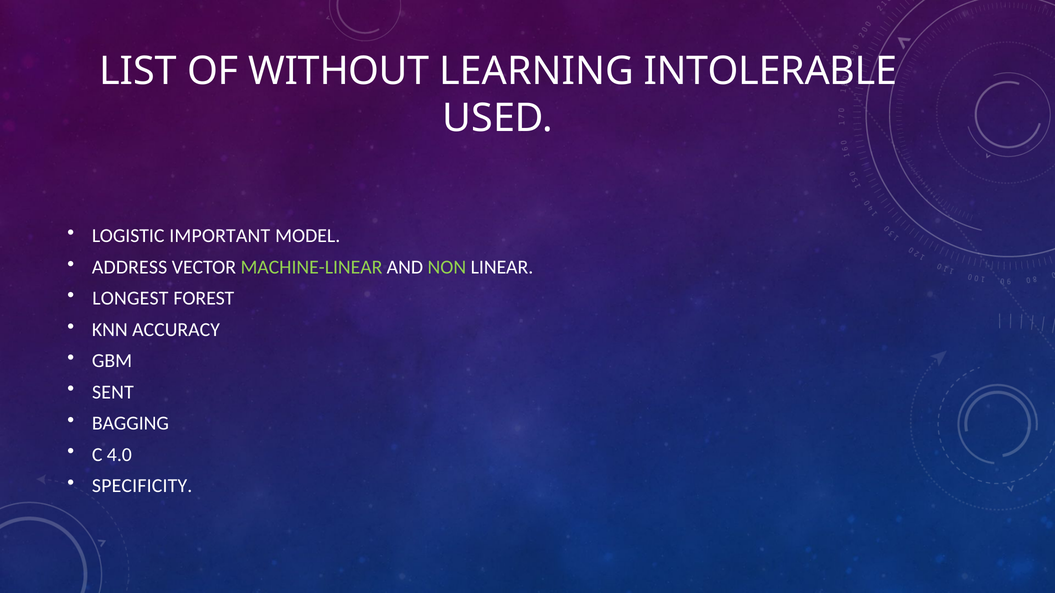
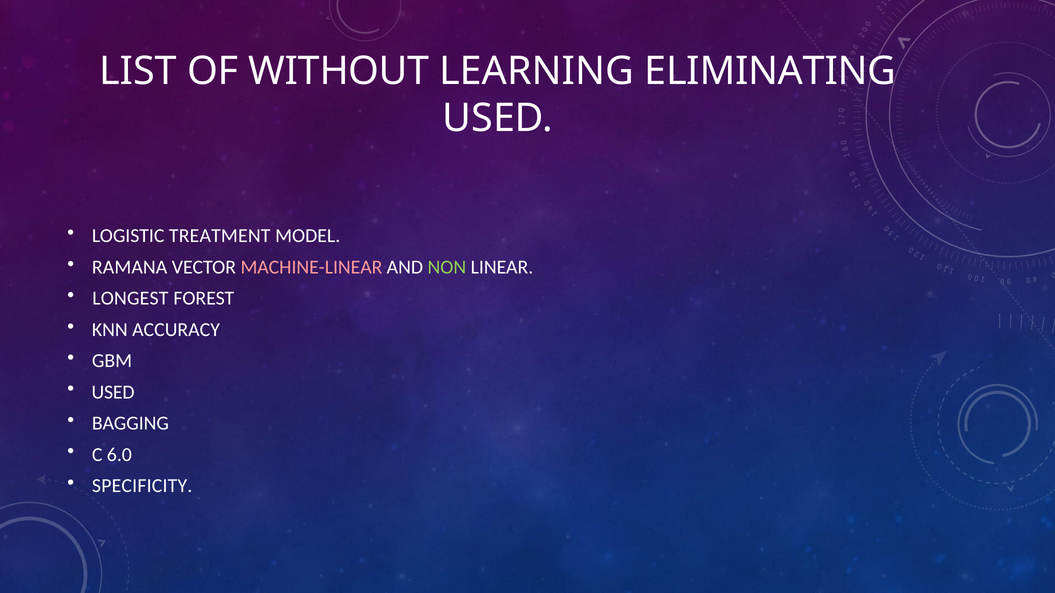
INTOLERABLE: INTOLERABLE -> ELIMINATING
IMPORTANT: IMPORTANT -> TREATMENT
ADDRESS: ADDRESS -> RAMANA
MACHINE-LINEAR colour: light green -> pink
SENT at (113, 392): SENT -> USED
4.0: 4.0 -> 6.0
